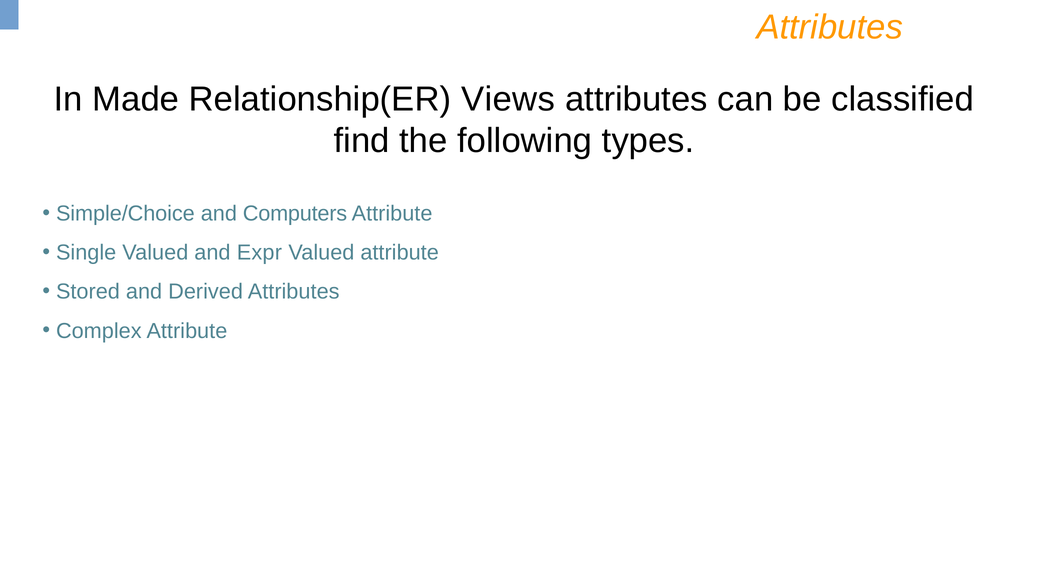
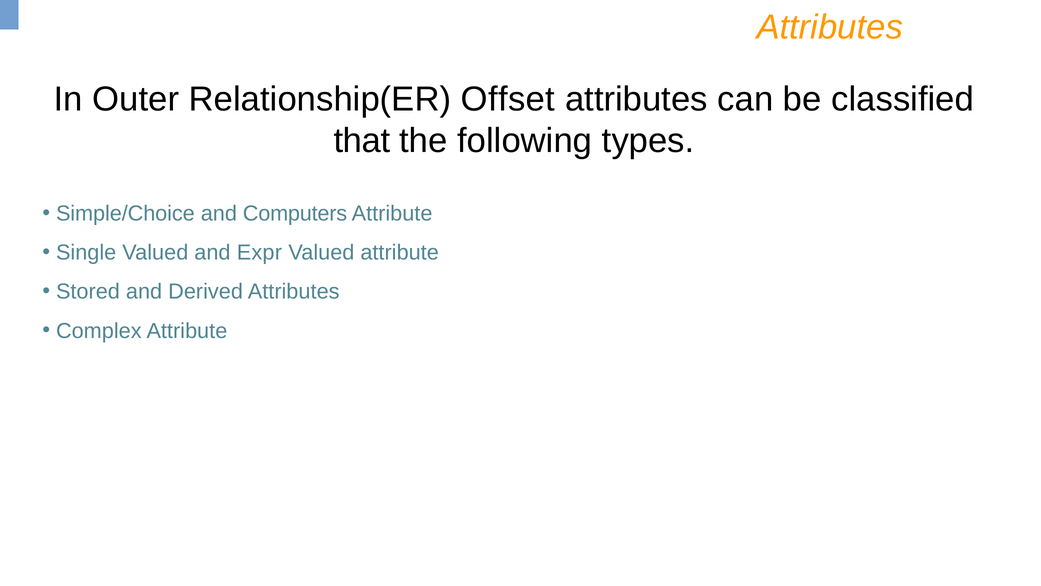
Made: Made -> Outer
Views: Views -> Offset
find: find -> that
